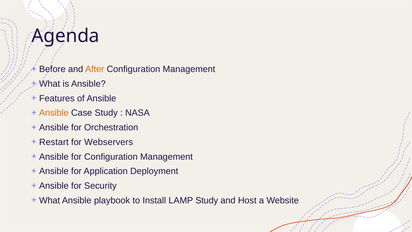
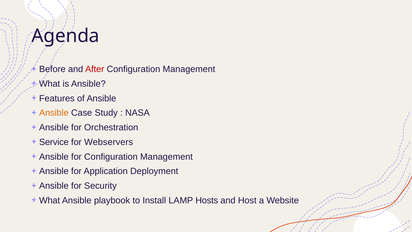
After colour: orange -> red
Restart: Restart -> Service
LAMP Study: Study -> Hosts
